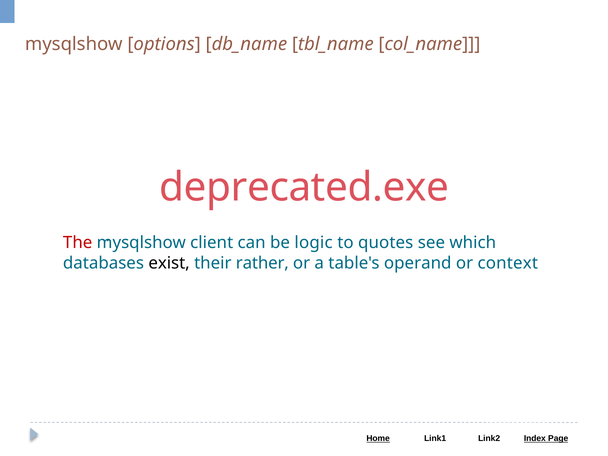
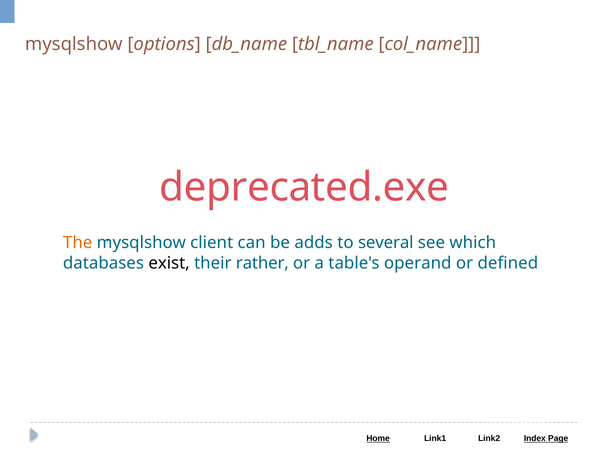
The colour: red -> orange
logic: logic -> adds
quotes: quotes -> several
context: context -> defined
